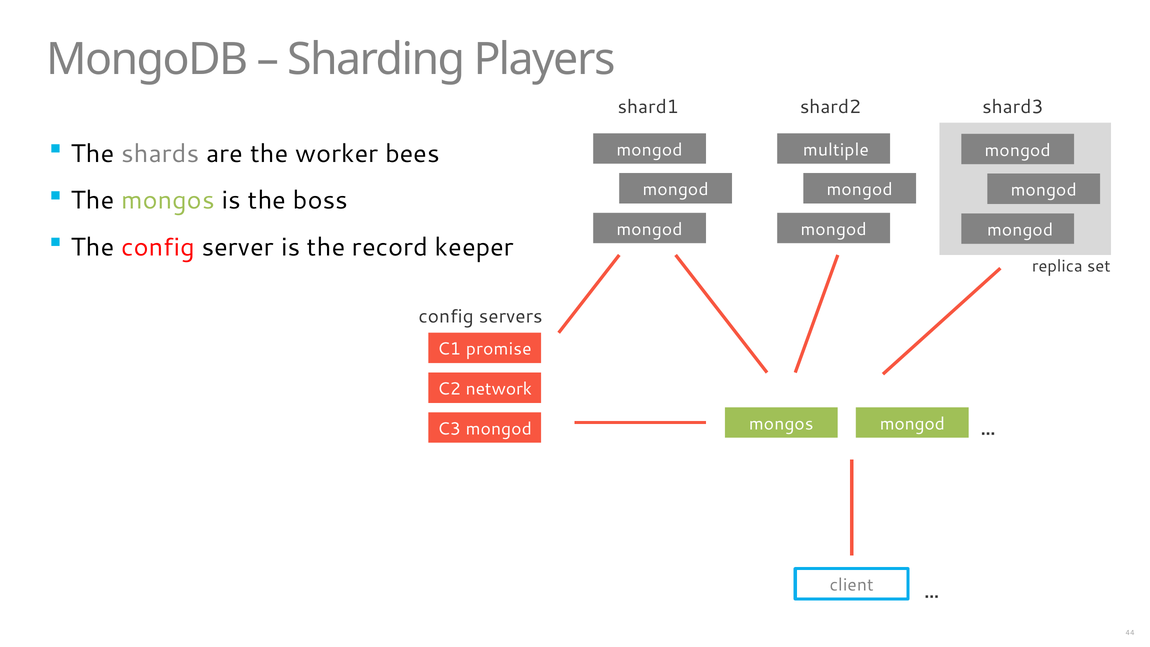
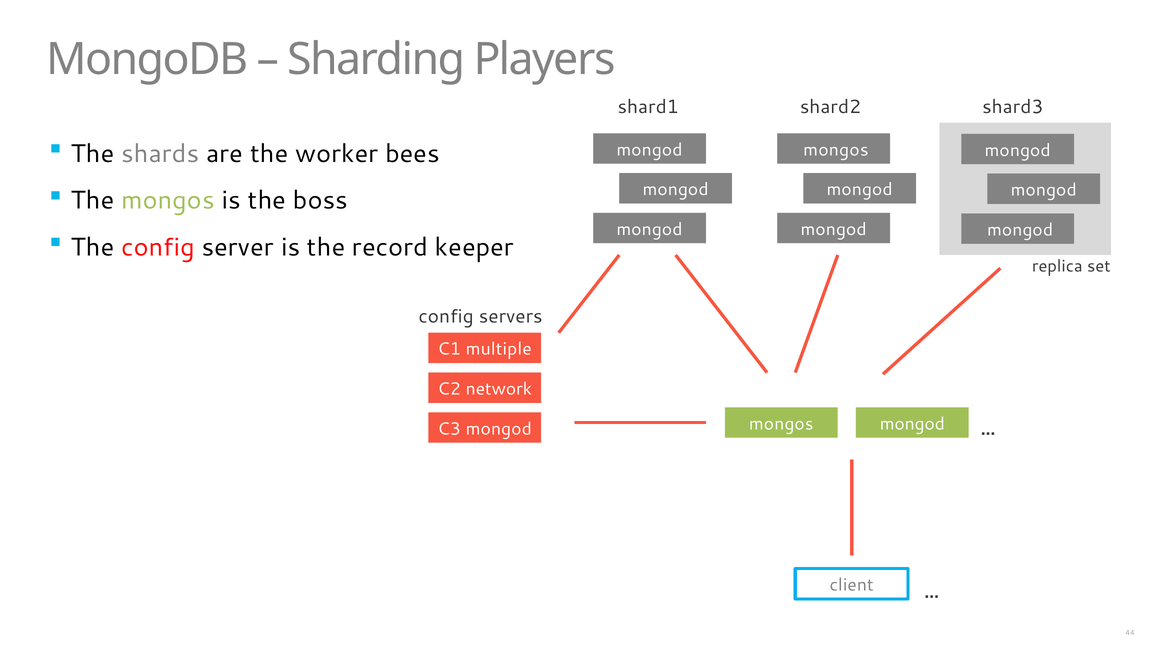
multiple at (836, 150): multiple -> mongos
promise: promise -> multiple
